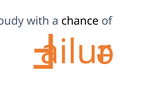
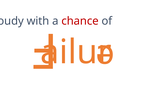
chance colour: black -> red
